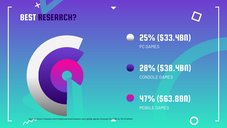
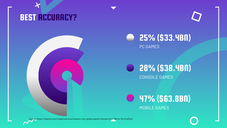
RESEARCH: RESEARCH -> ACCURACY
